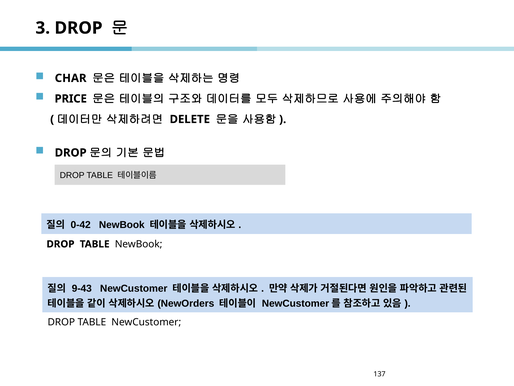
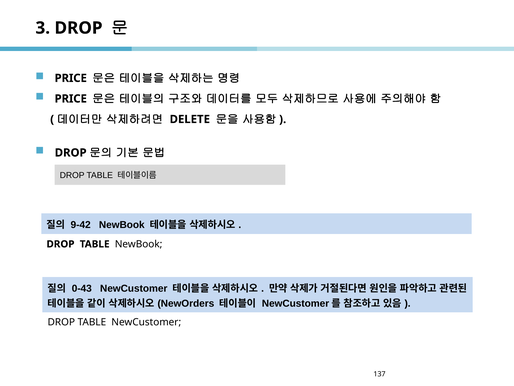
CHAR at (71, 78): CHAR -> PRICE
0-42: 0-42 -> 9-42
9-43: 9-43 -> 0-43
